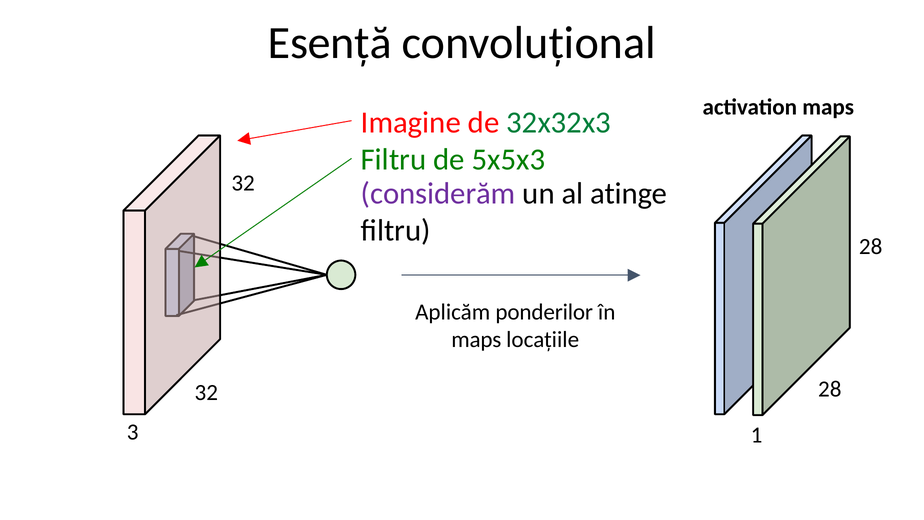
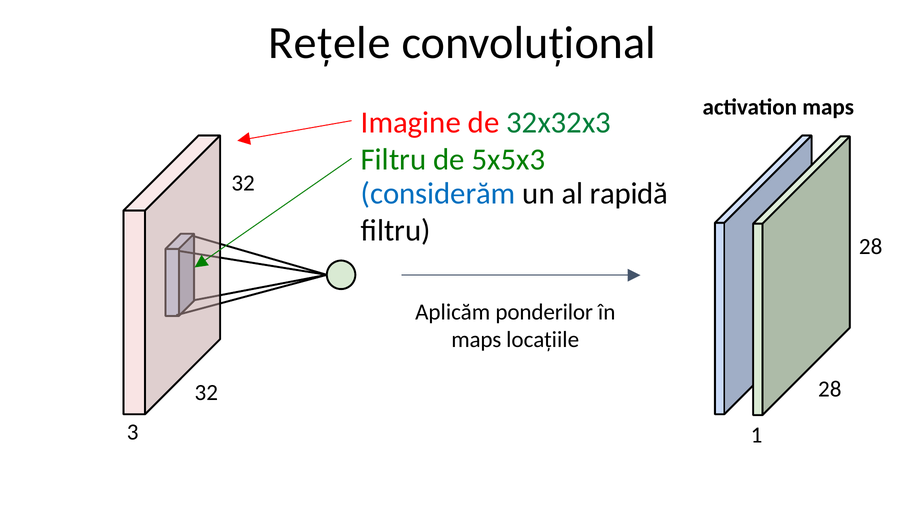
Esență: Esență -> Rețele
considerăm colour: purple -> blue
atinge: atinge -> rapidă
